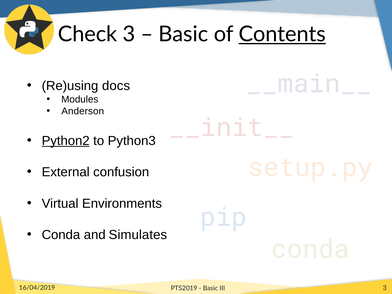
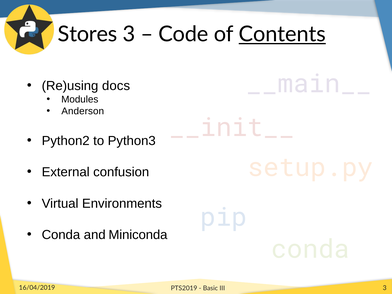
Check: Check -> Stores
Basic at (183, 34): Basic -> Code
Python2 underline: present -> none
Simulates: Simulates -> Miniconda
